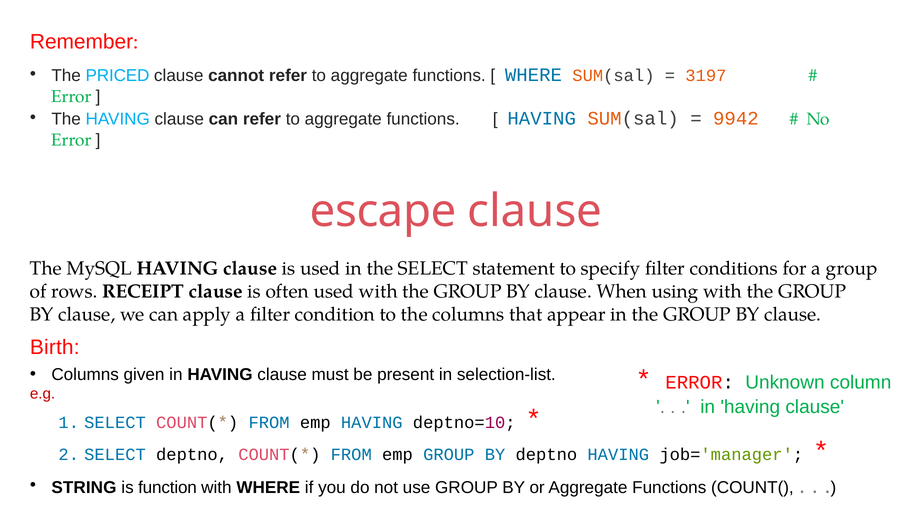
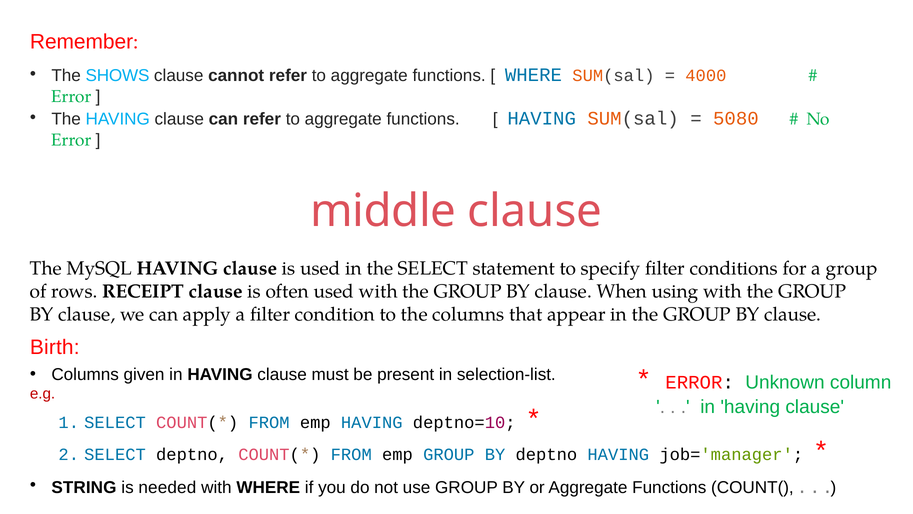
PRICED: PRICED -> SHOWS
3197: 3197 -> 4000
9942: 9942 -> 5080
escape: escape -> middle
function: function -> needed
